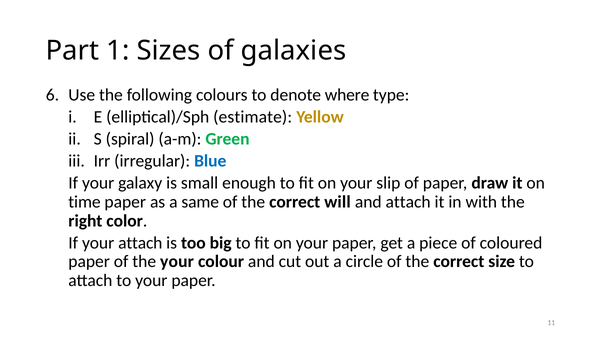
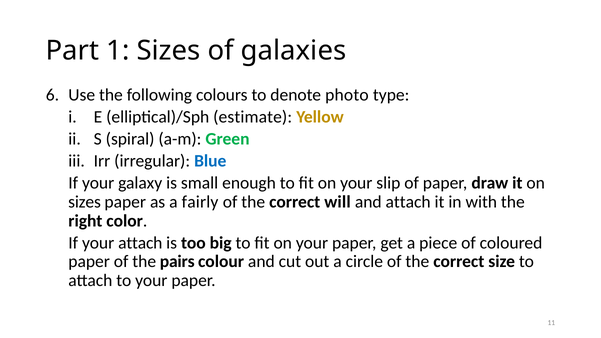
where: where -> photo
time at (85, 202): time -> sizes
same: same -> fairly
the your: your -> pairs
